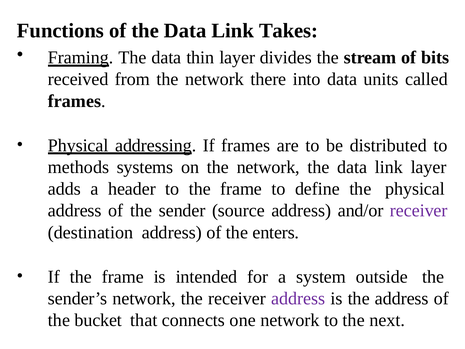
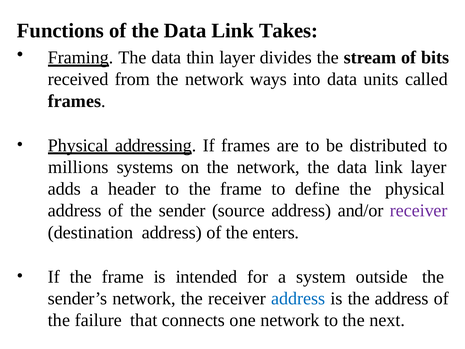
there: there -> ways
methods: methods -> millions
address at (298, 298) colour: purple -> blue
bucket: bucket -> failure
